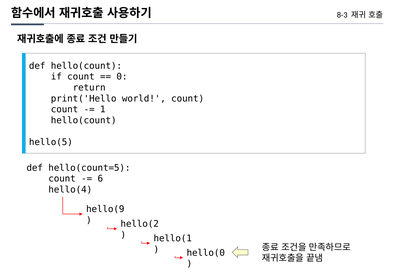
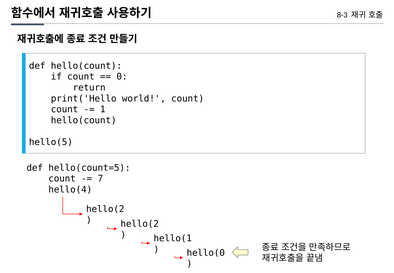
6: 6 -> 7
hello(9 at (105, 209): hello(9 -> hello(2
